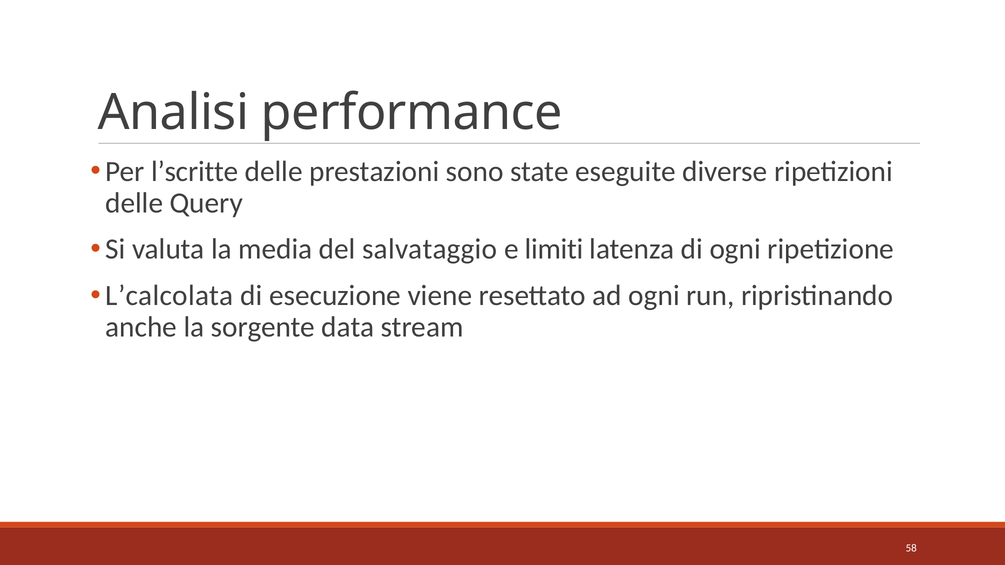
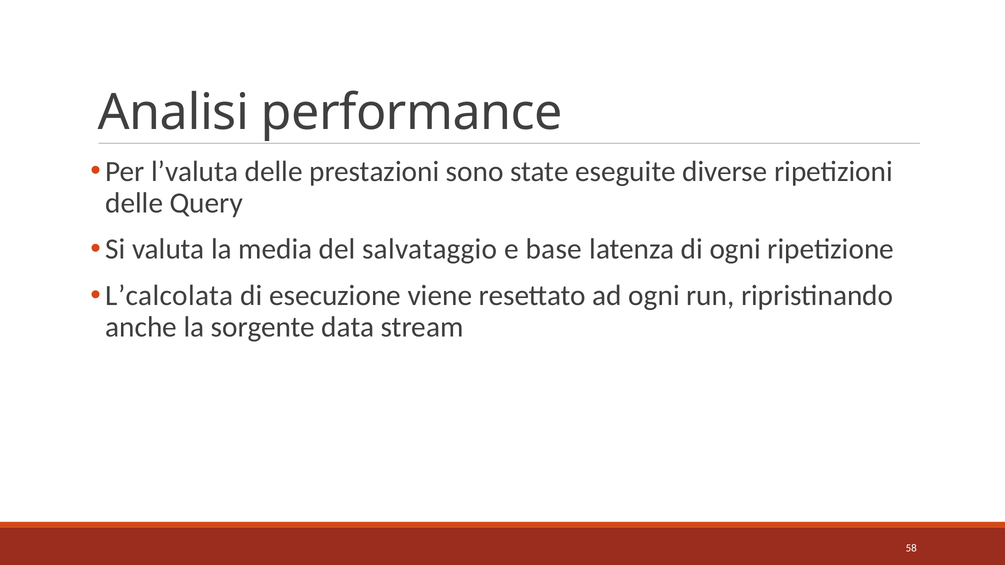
l’scritte: l’scritte -> l’valuta
limiti: limiti -> base
